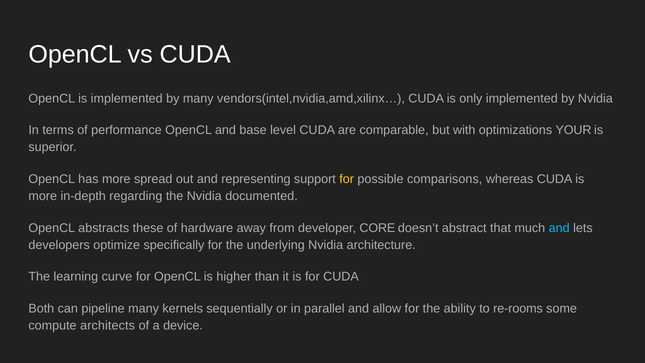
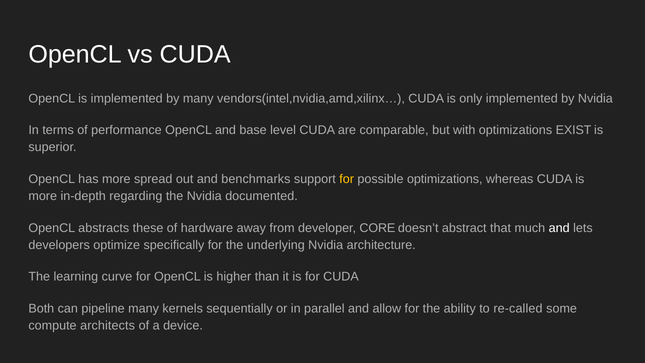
YOUR: YOUR -> EXIST
representing: representing -> benchmarks
possible comparisons: comparisons -> optimizations
and at (559, 228) colour: light blue -> white
re-rooms: re-rooms -> re-called
